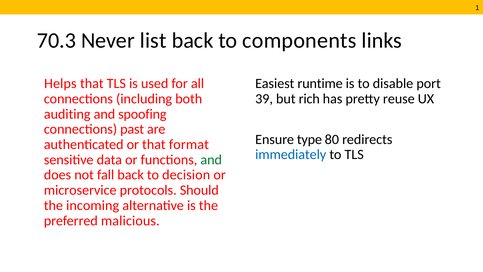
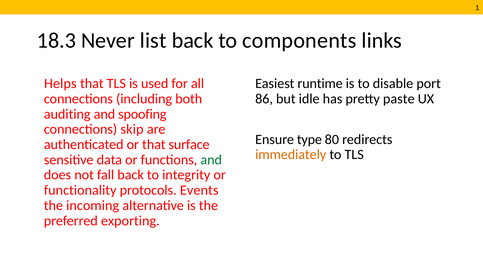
70.3: 70.3 -> 18.3
39: 39 -> 86
rich: rich -> idle
reuse: reuse -> paste
past: past -> skip
format: format -> surface
immediately colour: blue -> orange
decision: decision -> integrity
microservice: microservice -> functionality
Should: Should -> Events
malicious: malicious -> exporting
